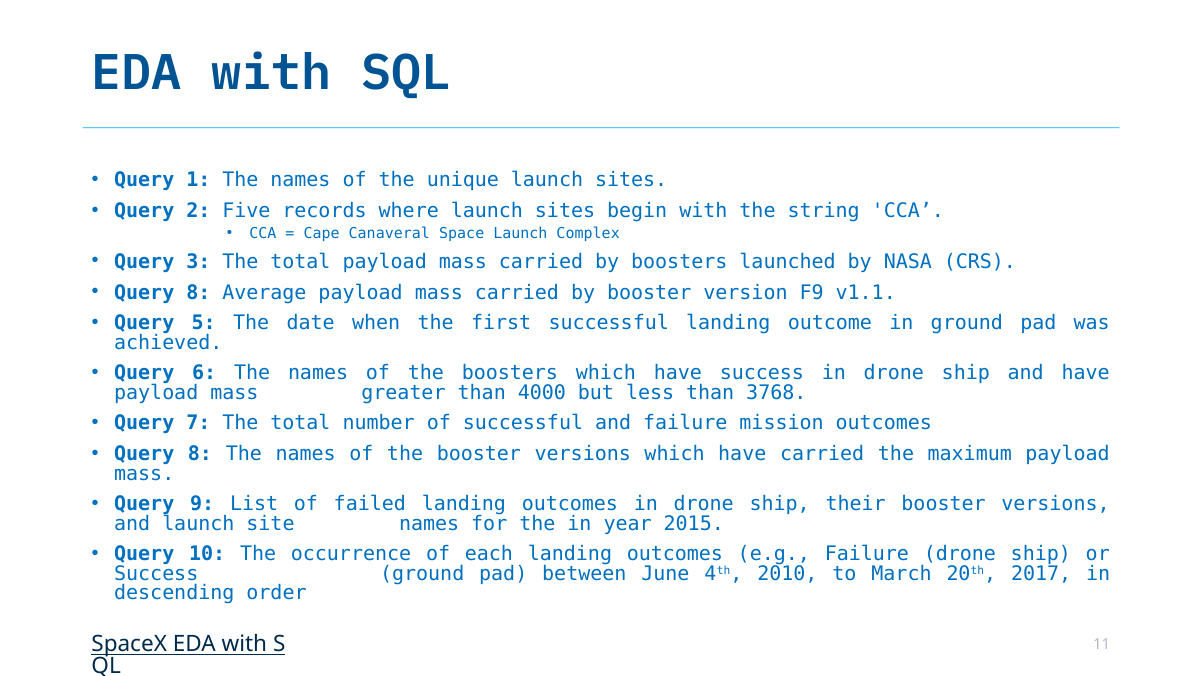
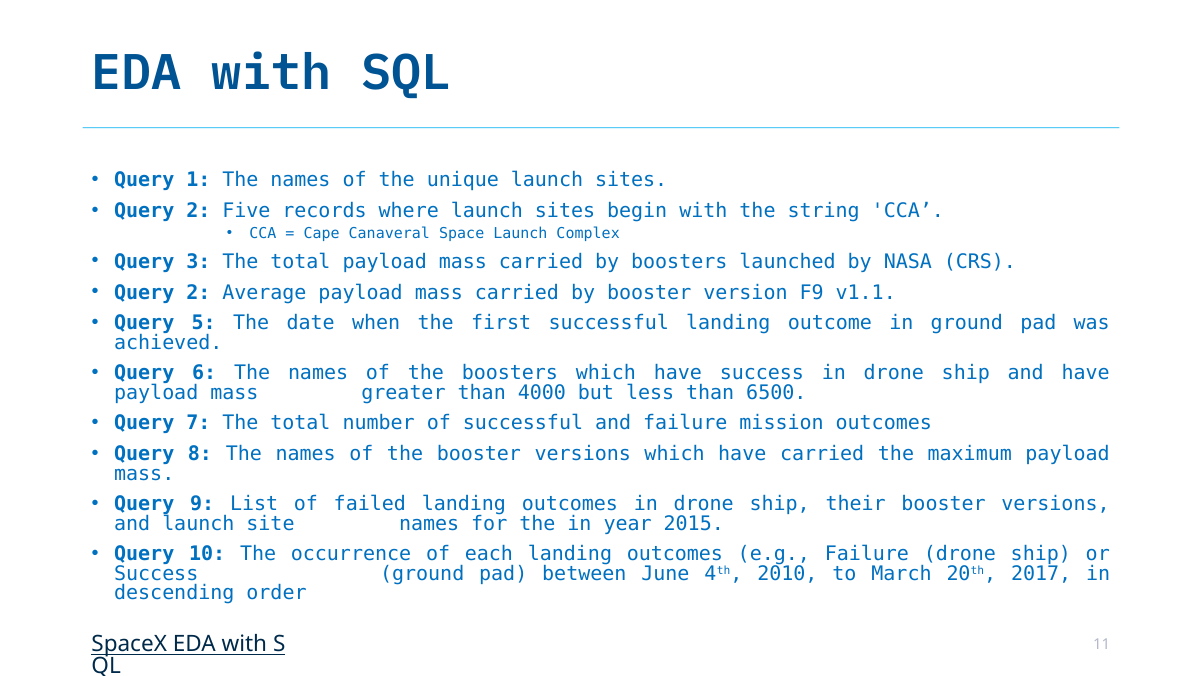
8 at (198, 292): 8 -> 2
3768: 3768 -> 6500
